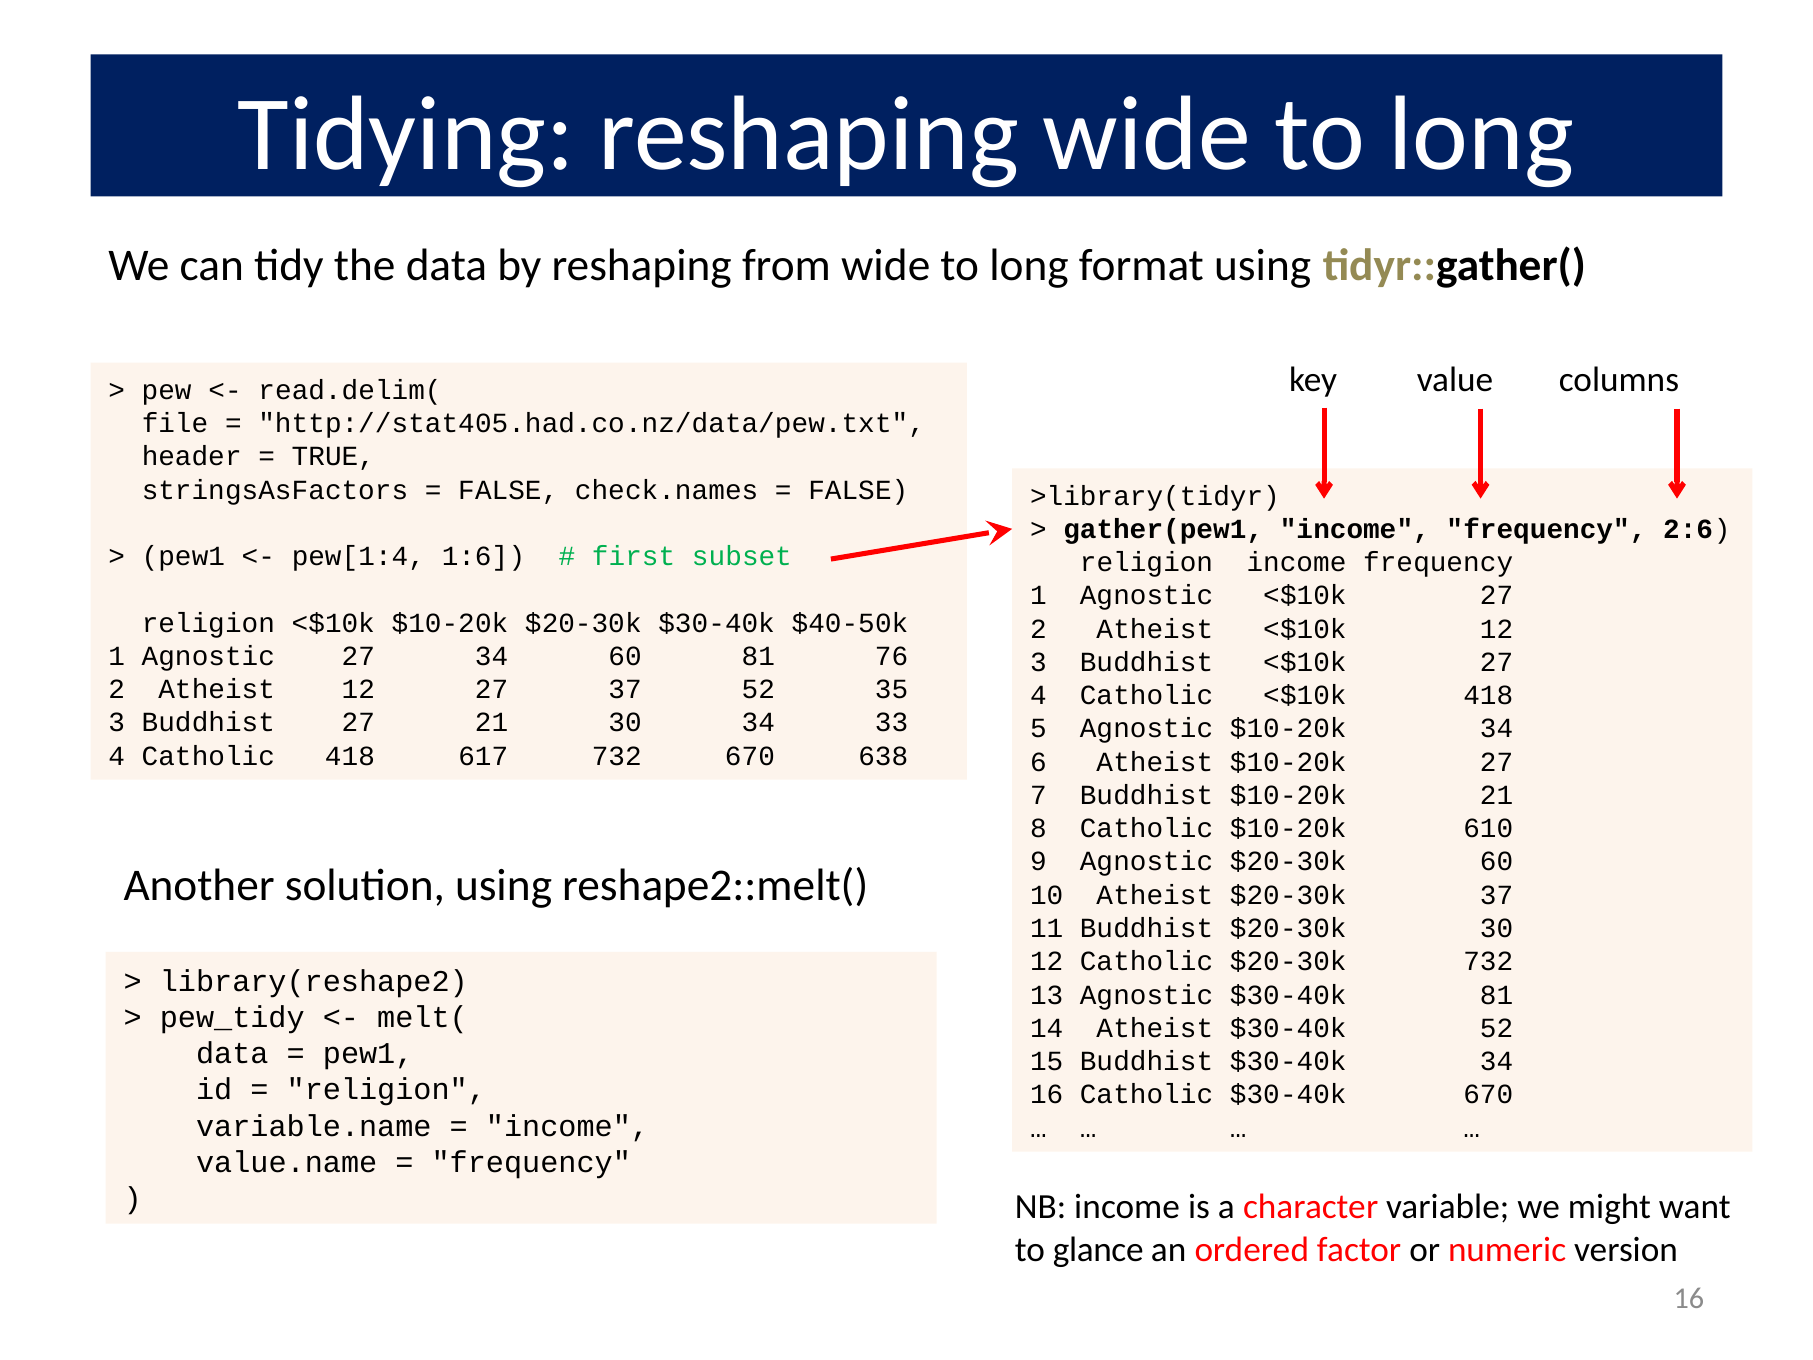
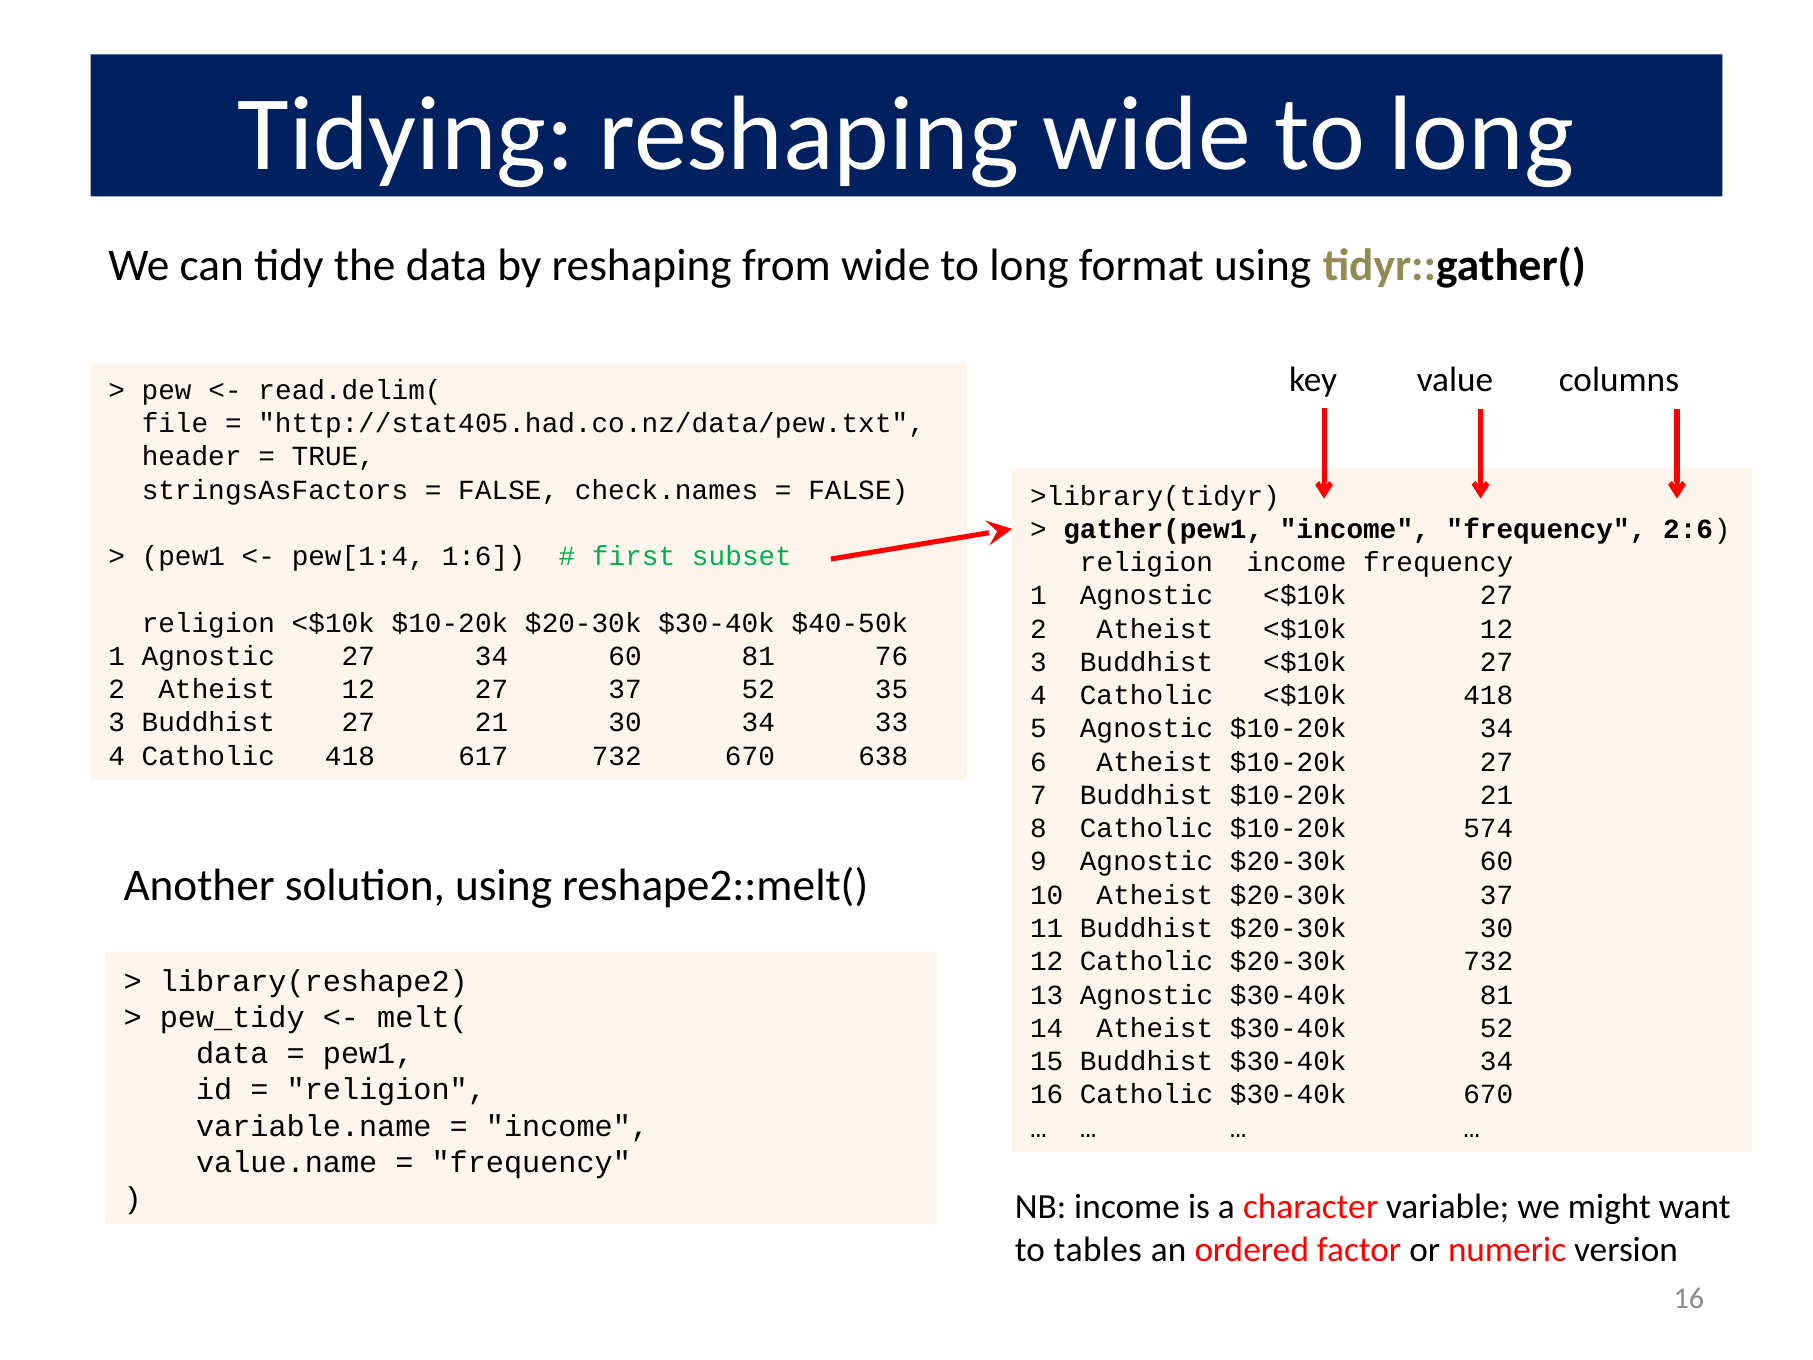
610: 610 -> 574
glance: glance -> tables
